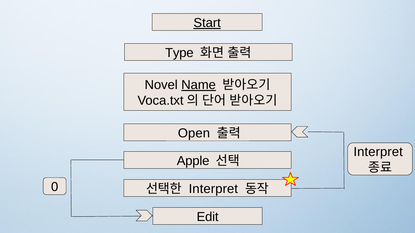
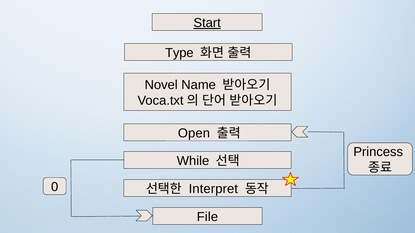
Name underline: present -> none
Interpret at (378, 152): Interpret -> Princess
Apple: Apple -> While
Edit: Edit -> File
